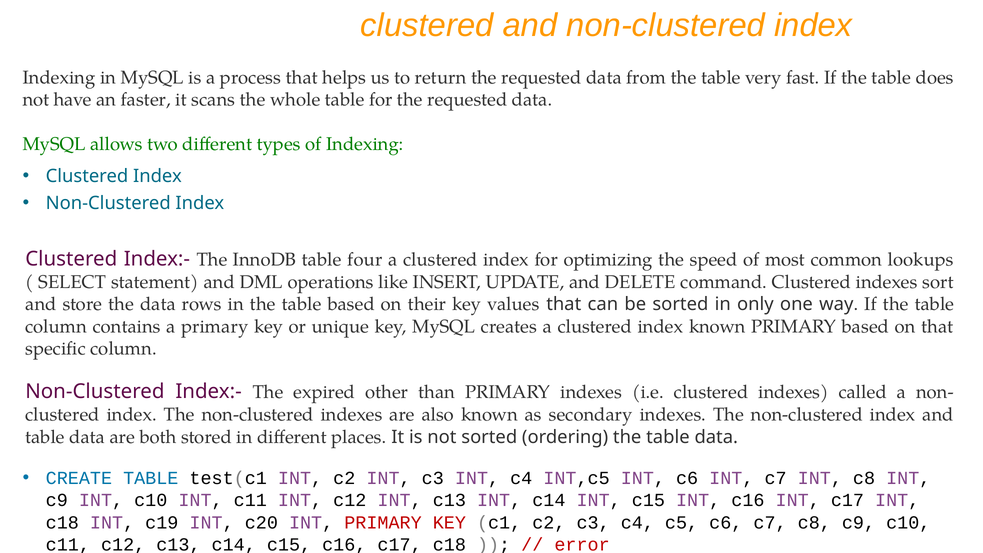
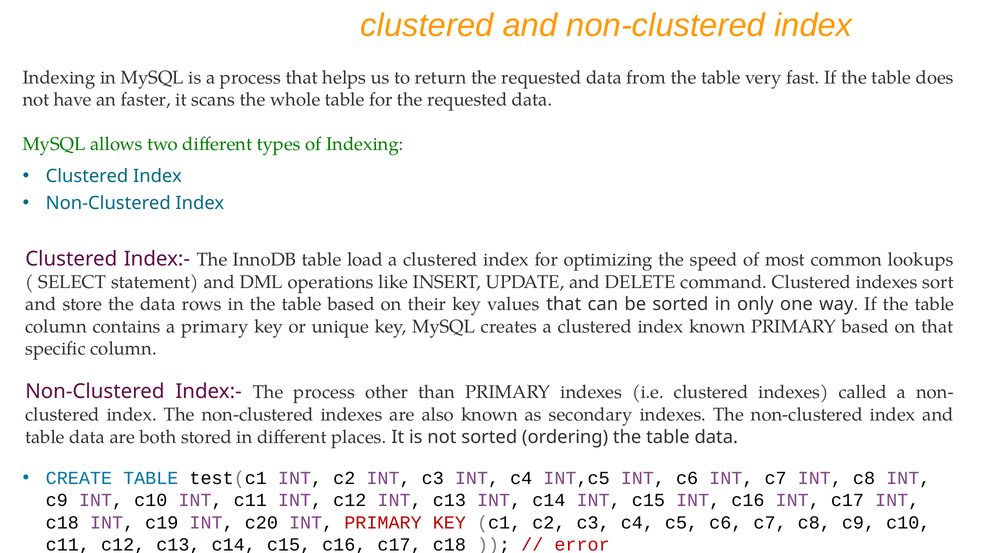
four: four -> load
The expired: expired -> process
